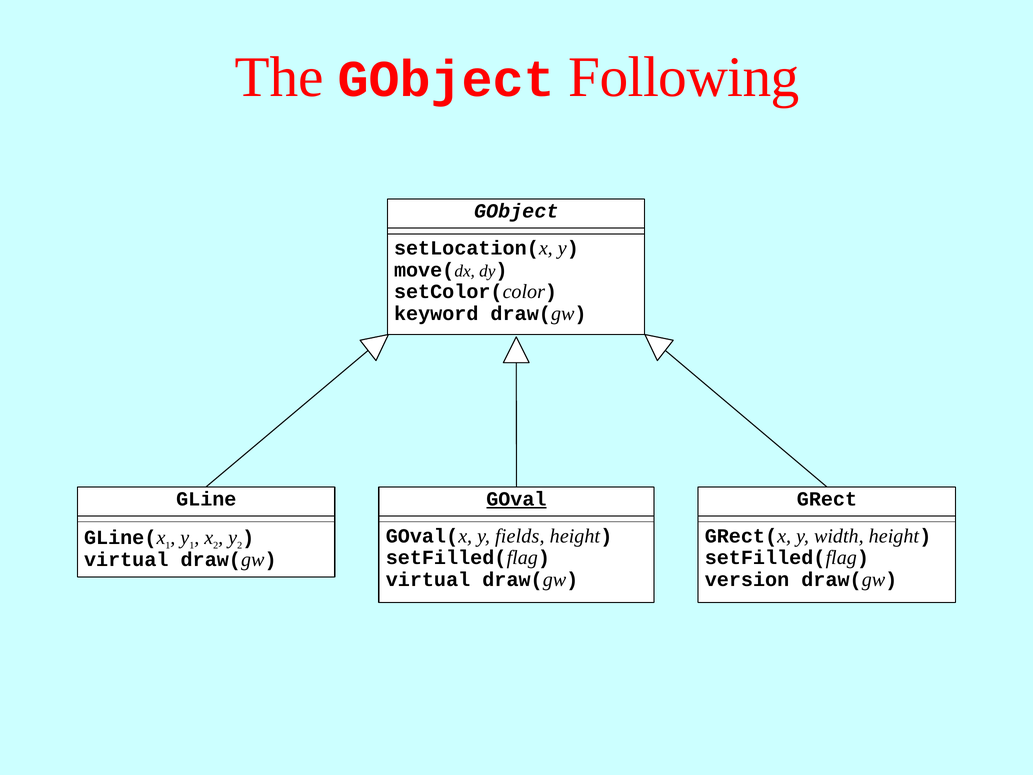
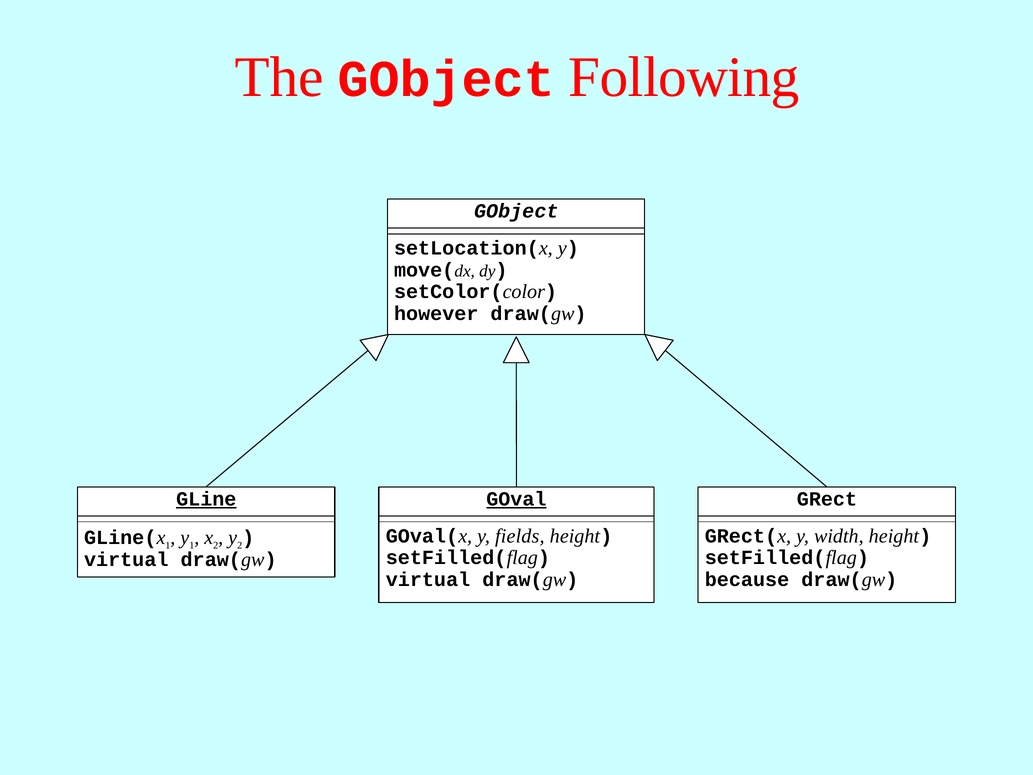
keyword: keyword -> however
GLine underline: none -> present
version: version -> because
